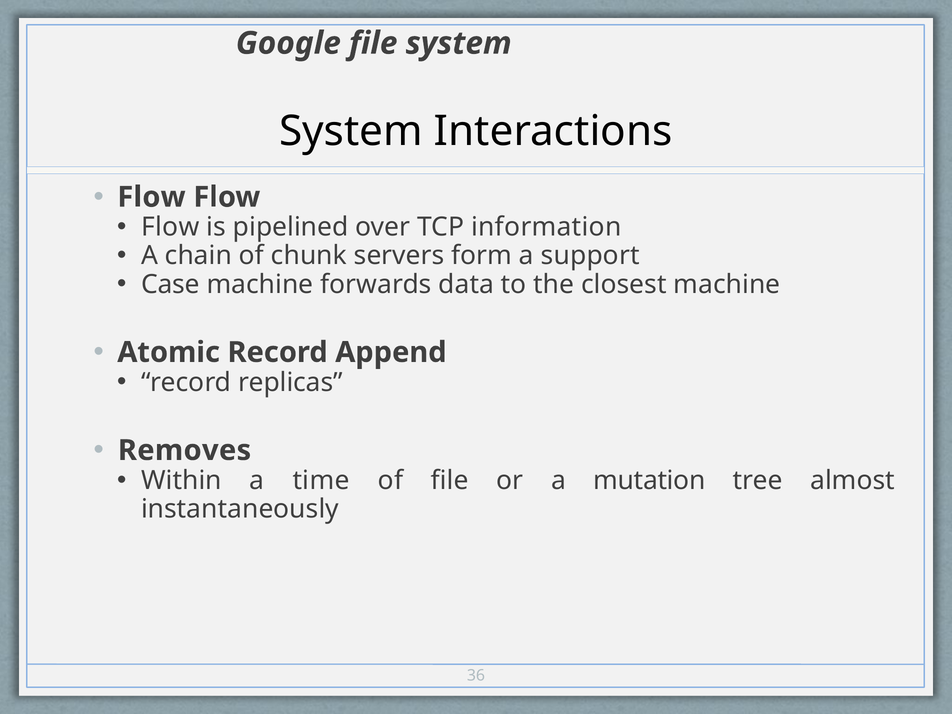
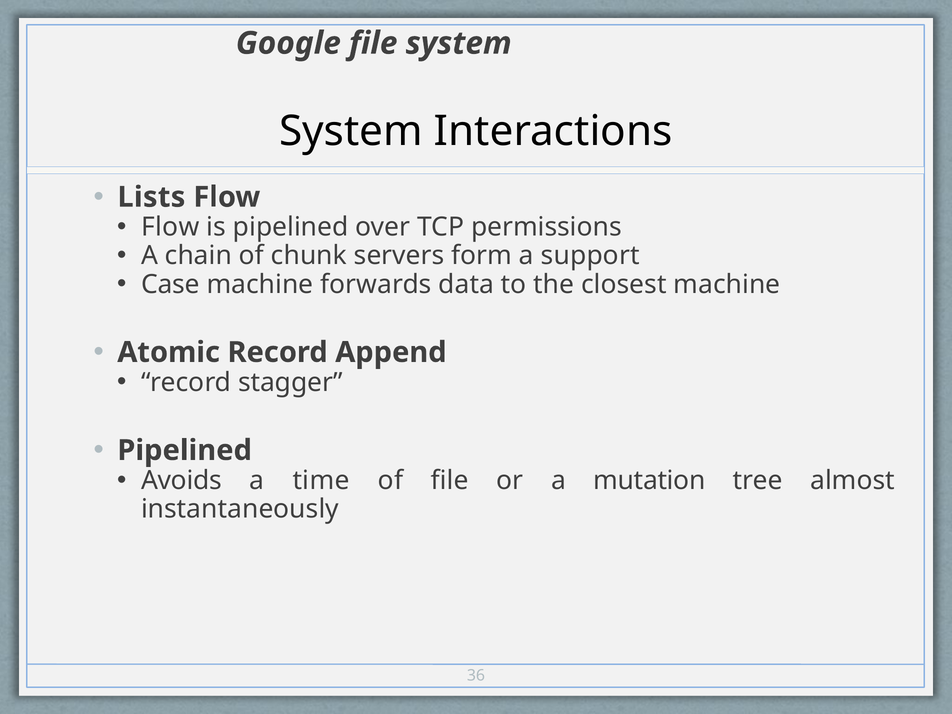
Flow at (151, 197): Flow -> Lists
information: information -> permissions
replicas: replicas -> stagger
Removes at (184, 450): Removes -> Pipelined
Within: Within -> Avoids
